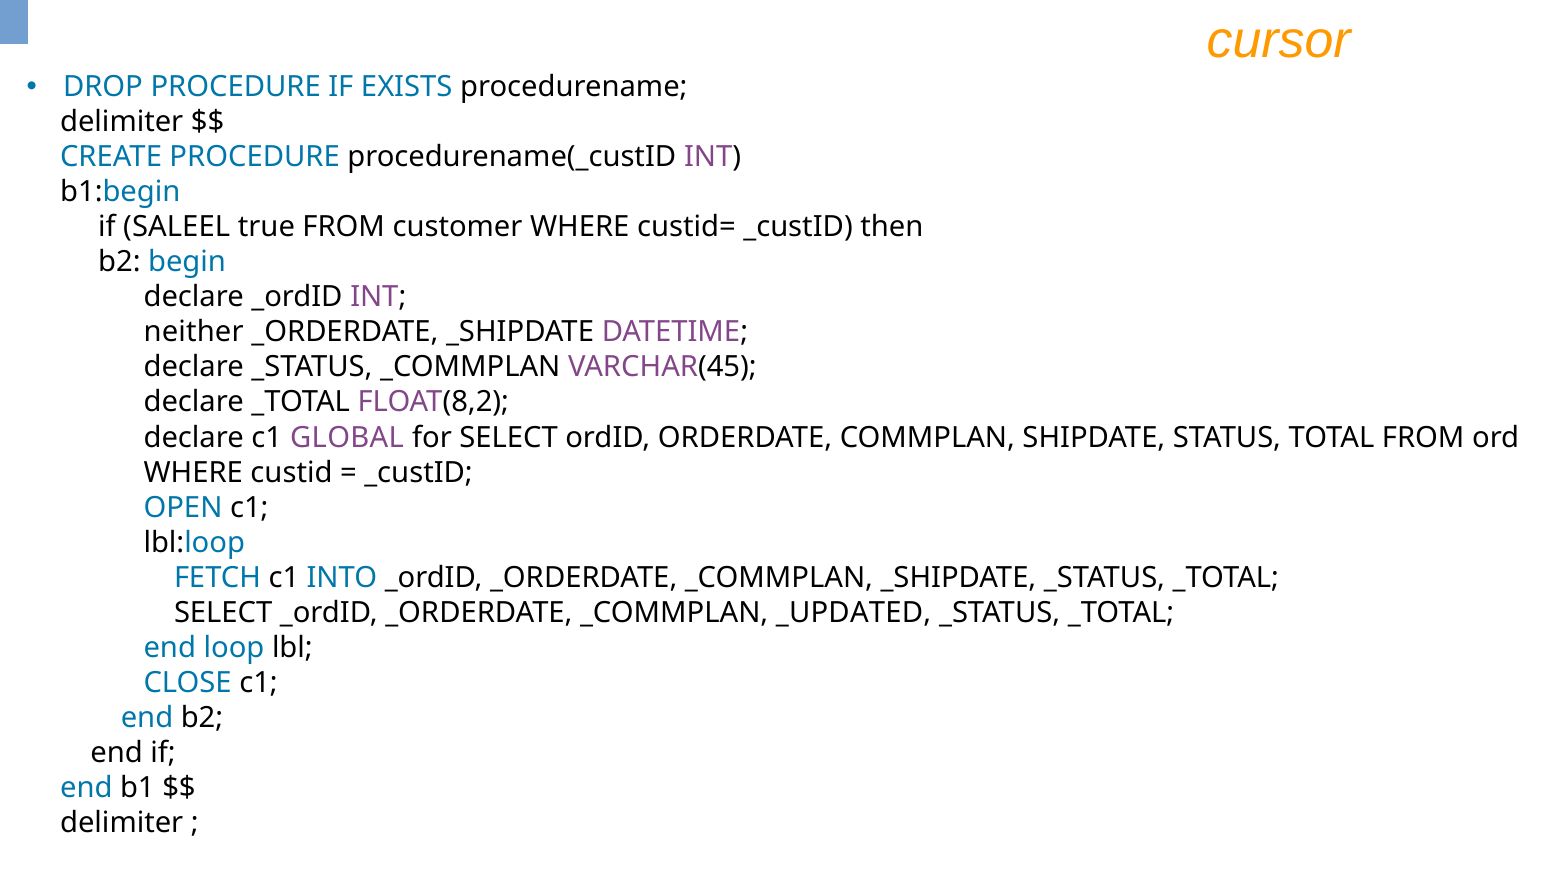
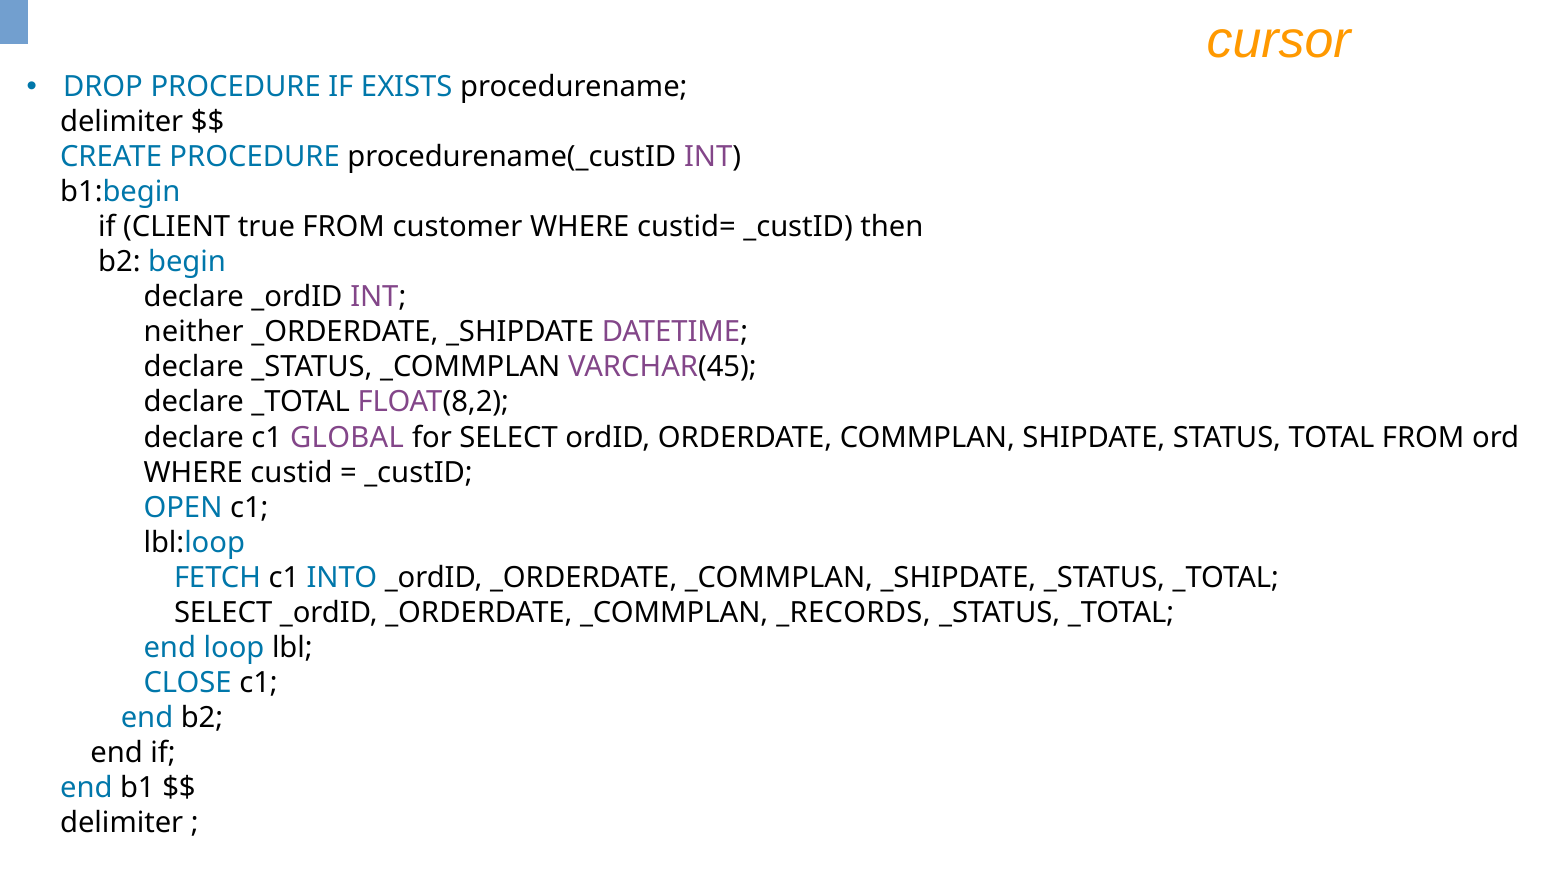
SALEEL: SALEEL -> CLIENT
_UPDATED: _UPDATED -> _RECORDS
